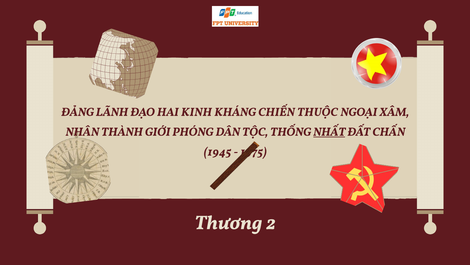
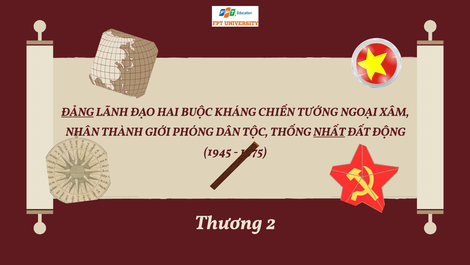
ĐẢNG underline: none -> present
KINH: KINH -> BUỘC
THUỘC: THUỘC -> TƯỚNG
CHẤN: CHẤN -> ĐỘNG
